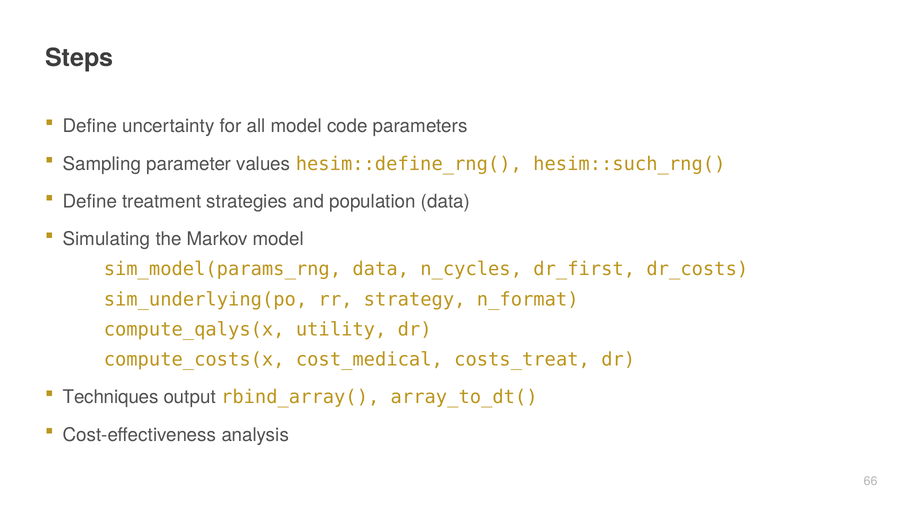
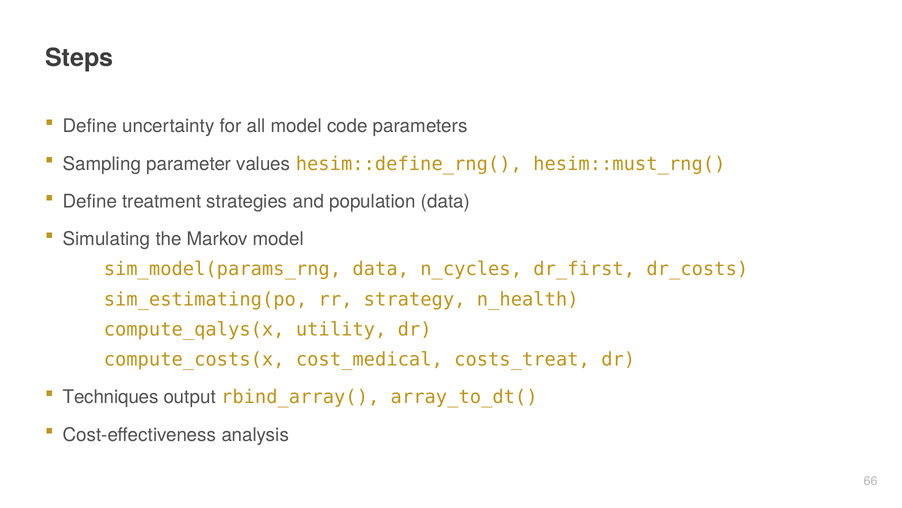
hesim::such_rng(: hesim::such_rng( -> hesim::must_rng(
sim_underlying(po: sim_underlying(po -> sim_estimating(po
n_format: n_format -> n_health
